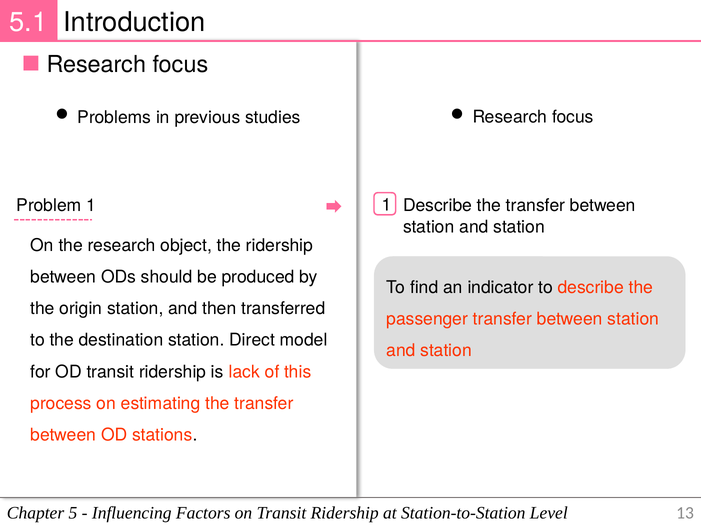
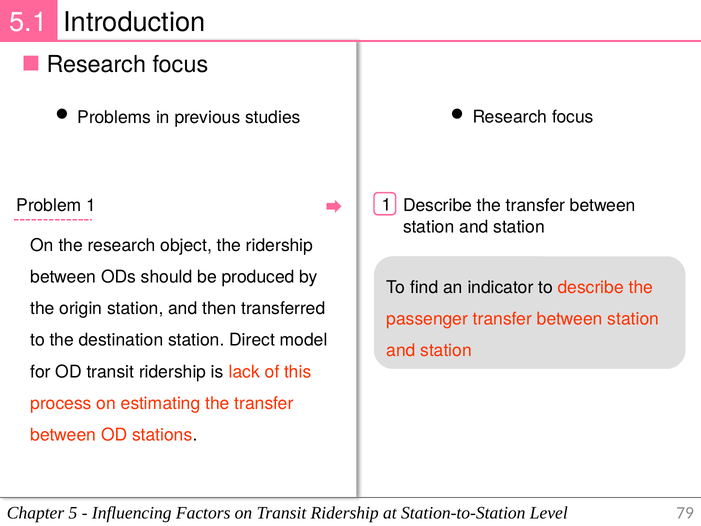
13: 13 -> 79
